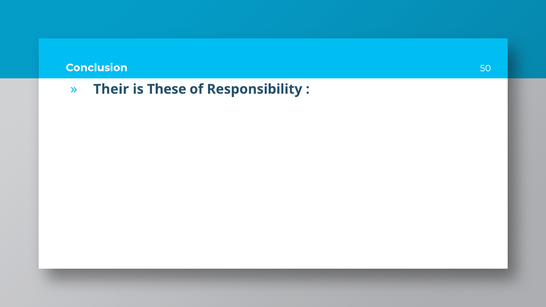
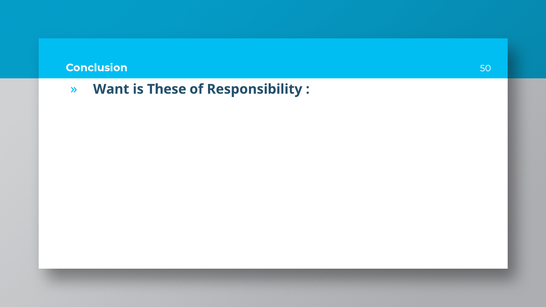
Their: Their -> Want
